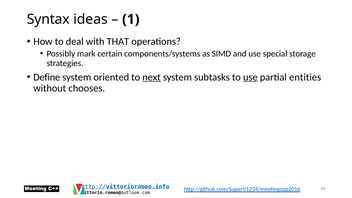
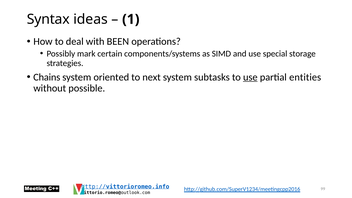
THAT: THAT -> BEEN
Define: Define -> Chains
next underline: present -> none
chooses: chooses -> possible
